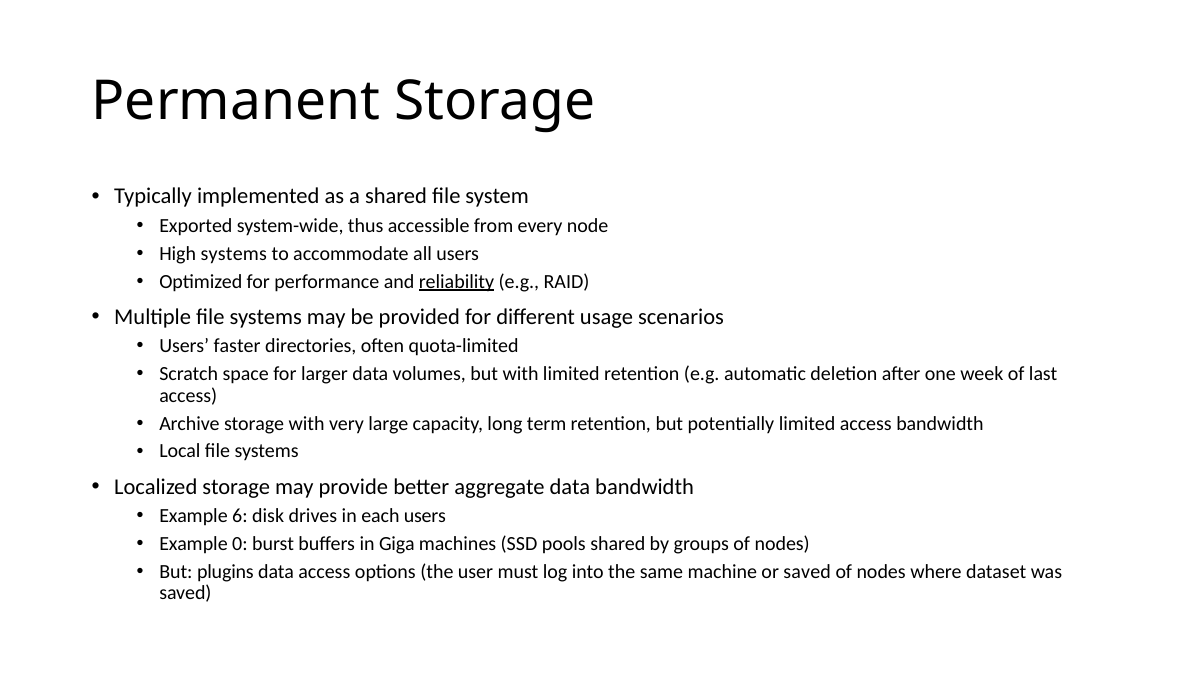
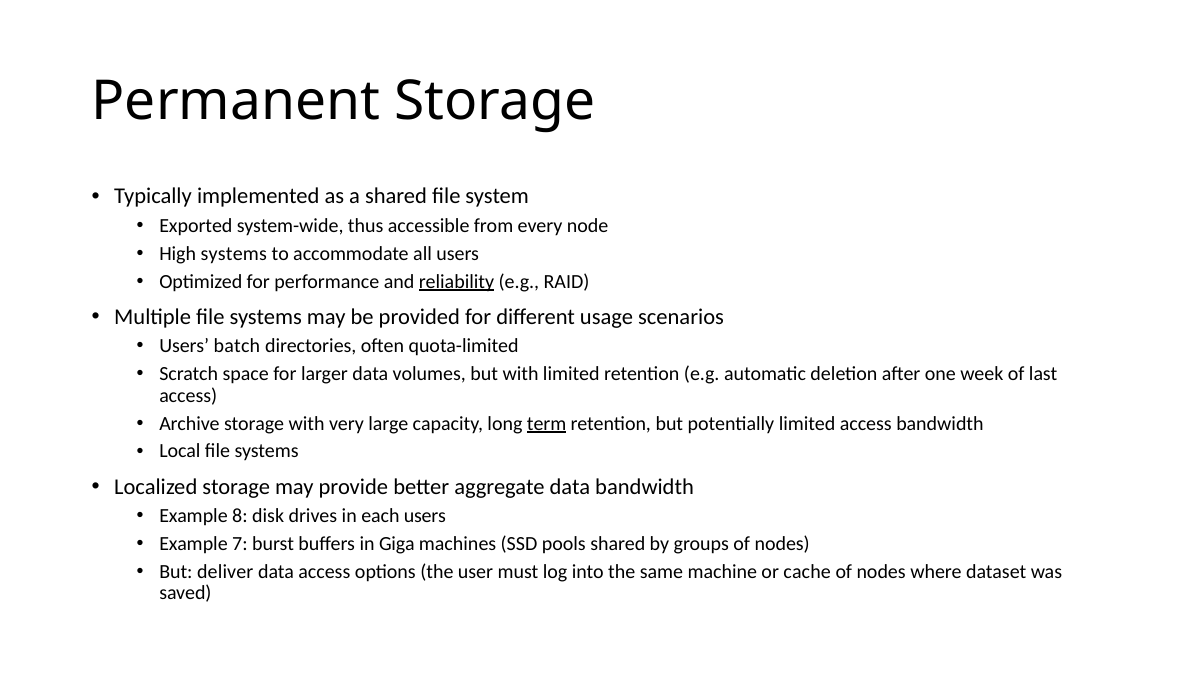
faster: faster -> batch
term underline: none -> present
6: 6 -> 8
0: 0 -> 7
plugins: plugins -> deliver
or saved: saved -> cache
